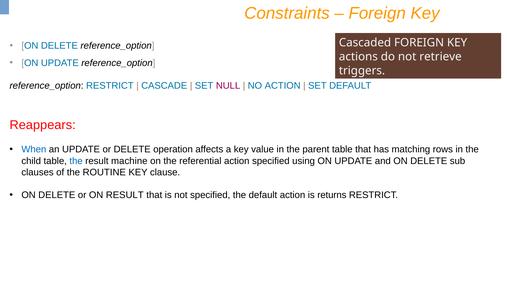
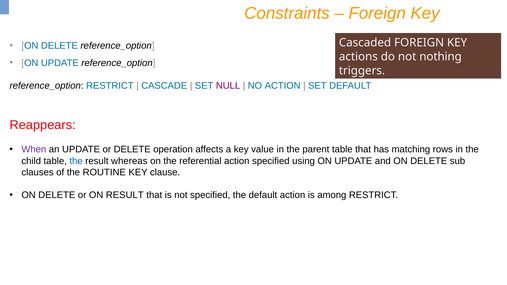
retrieve: retrieve -> nothing
When colour: blue -> purple
machine: machine -> whereas
returns: returns -> among
